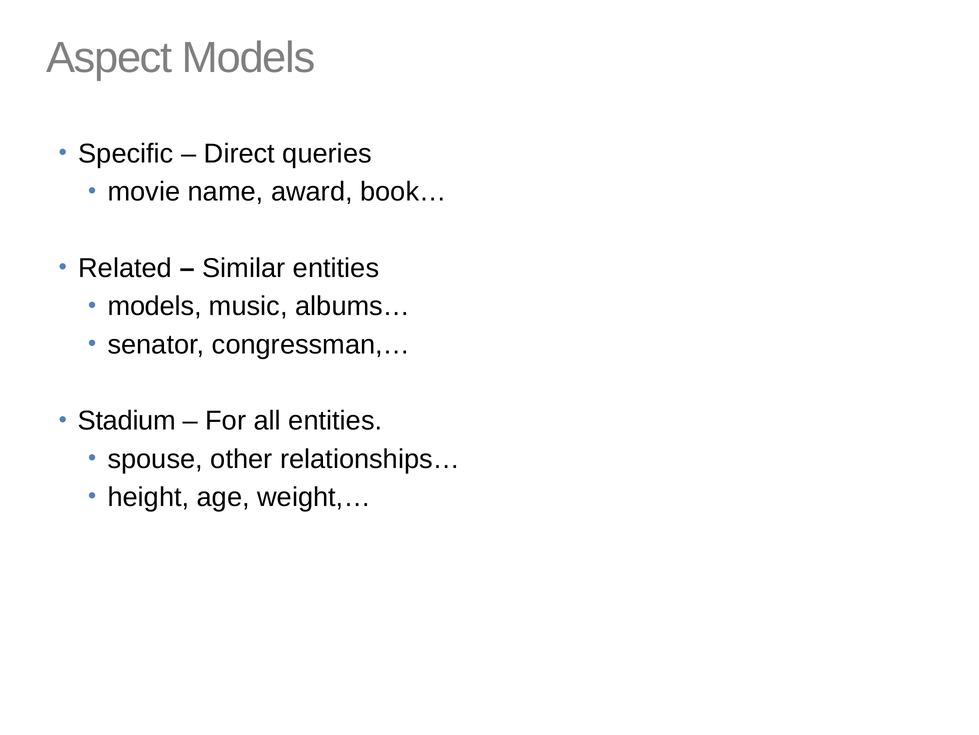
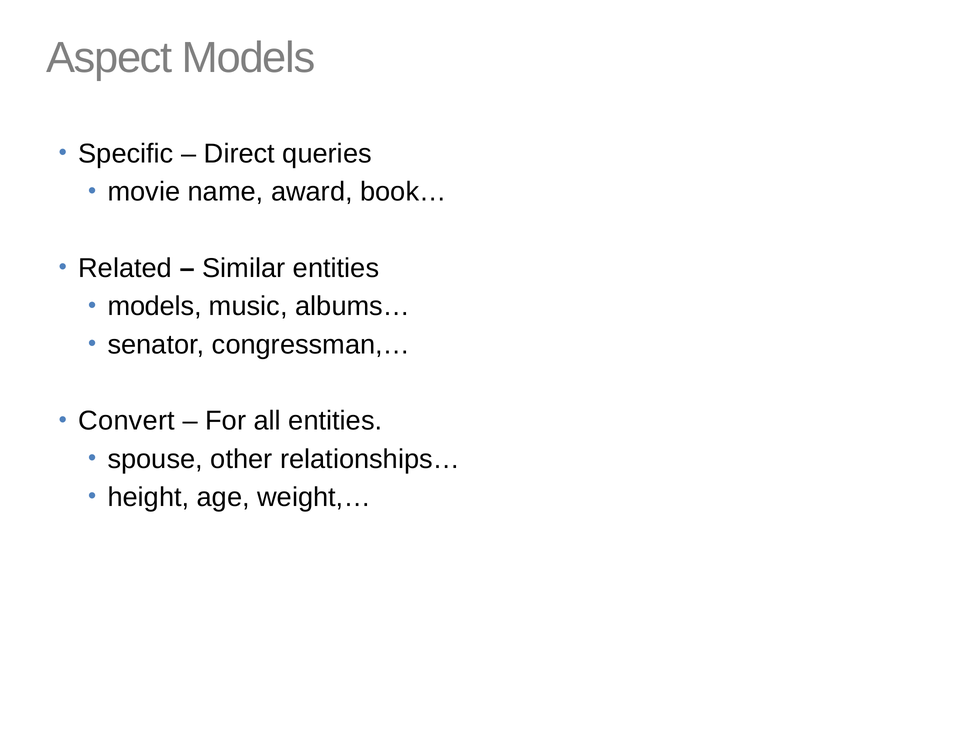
Stadium: Stadium -> Convert
